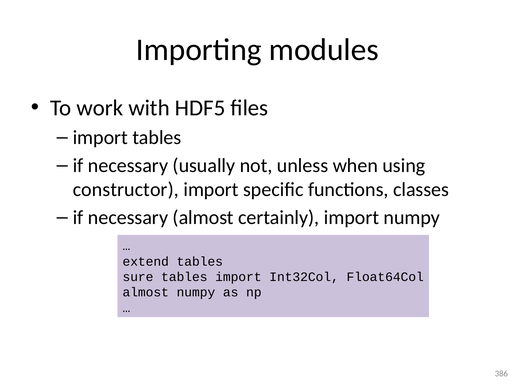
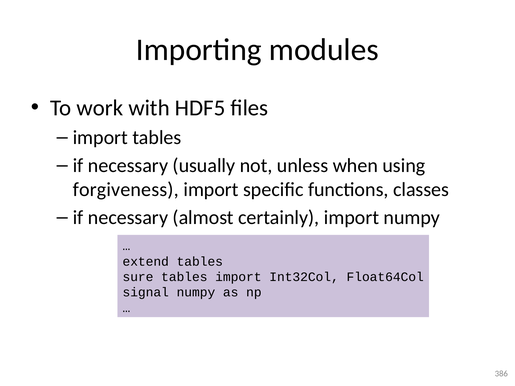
constructor: constructor -> forgiveness
almost at (146, 293): almost -> signal
